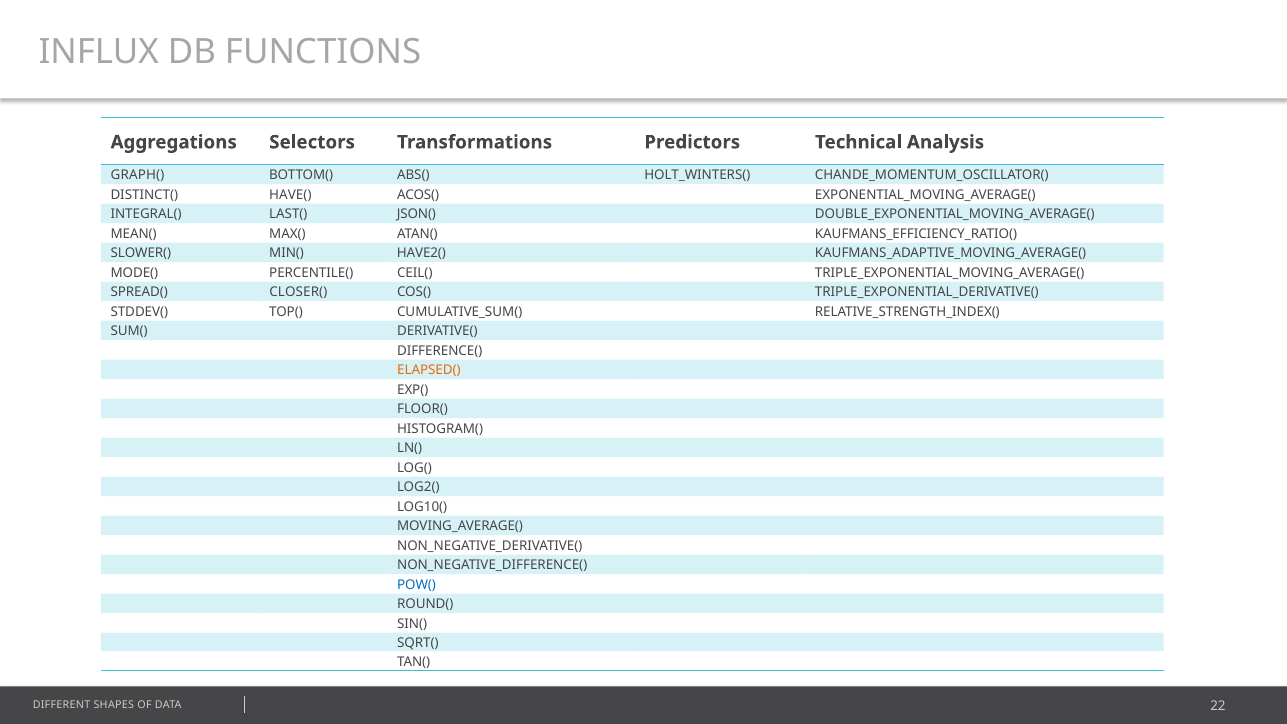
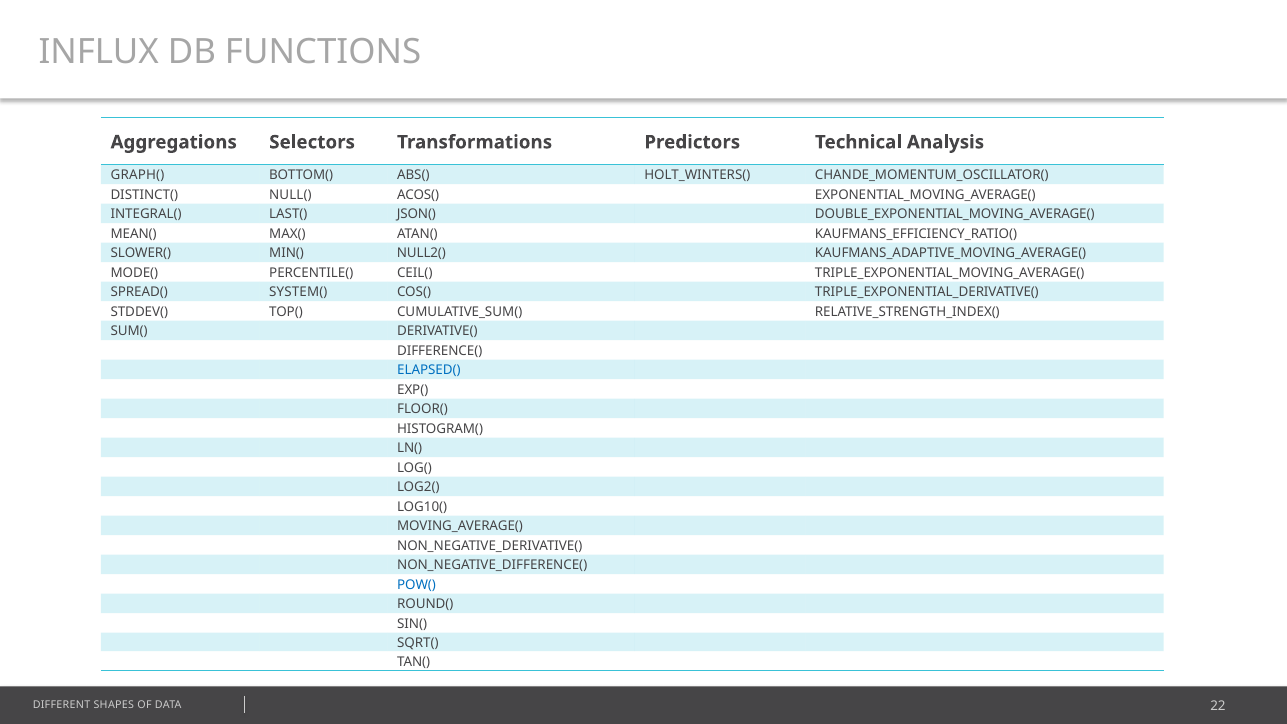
HAVE(: HAVE( -> NULL(
HAVE2(: HAVE2( -> NULL2(
CLOSER(: CLOSER( -> SYSTEM(
ELAPSED( colour: orange -> blue
